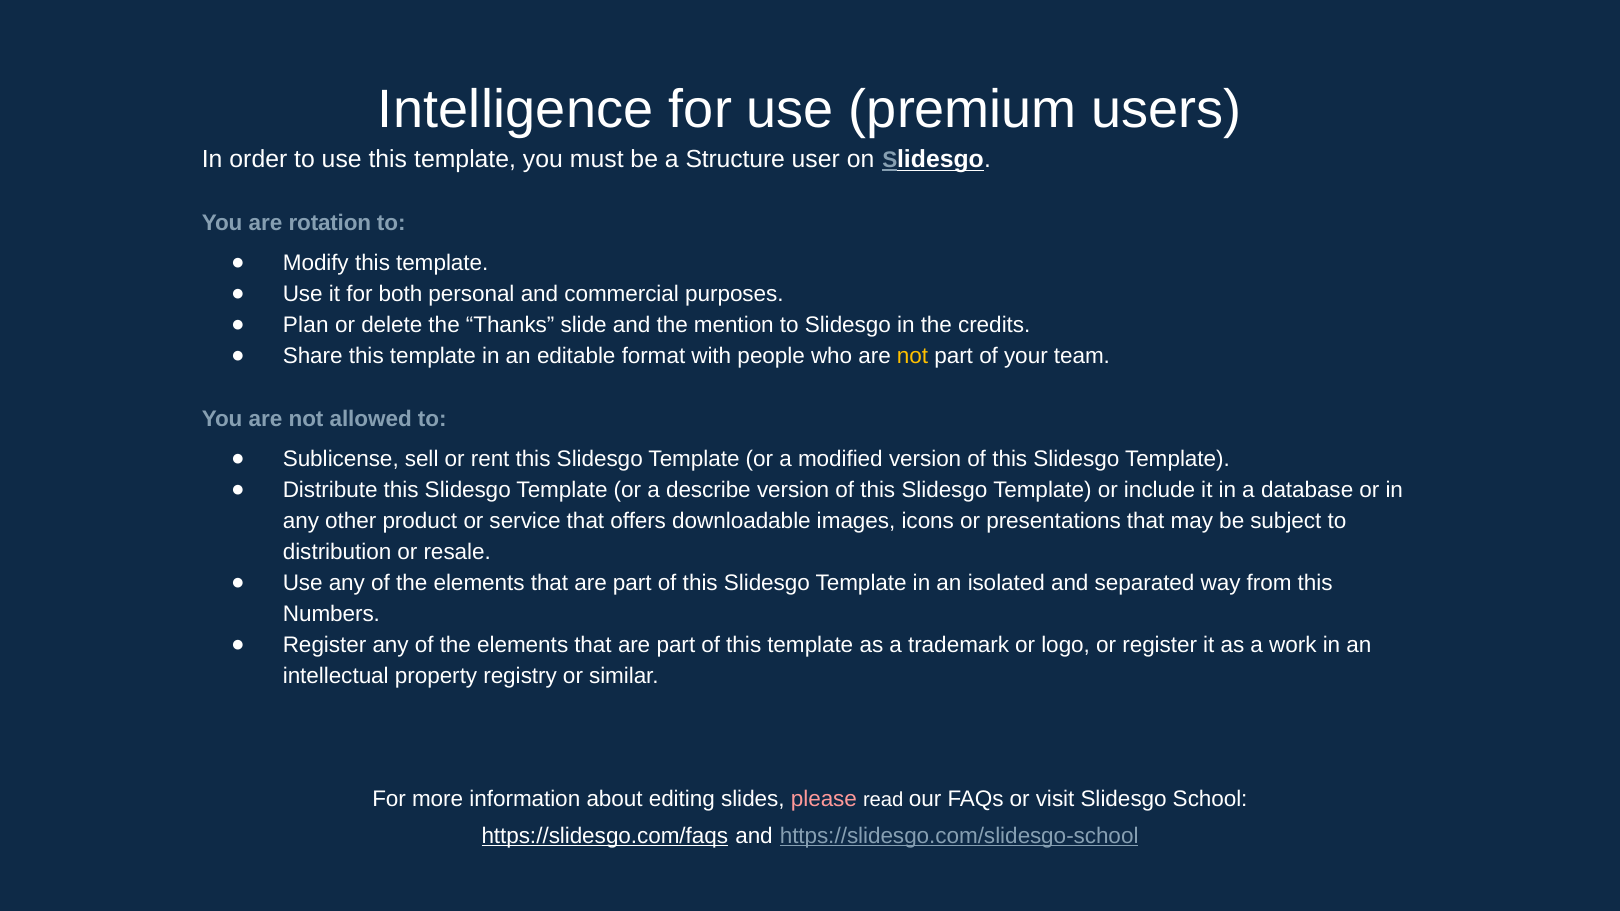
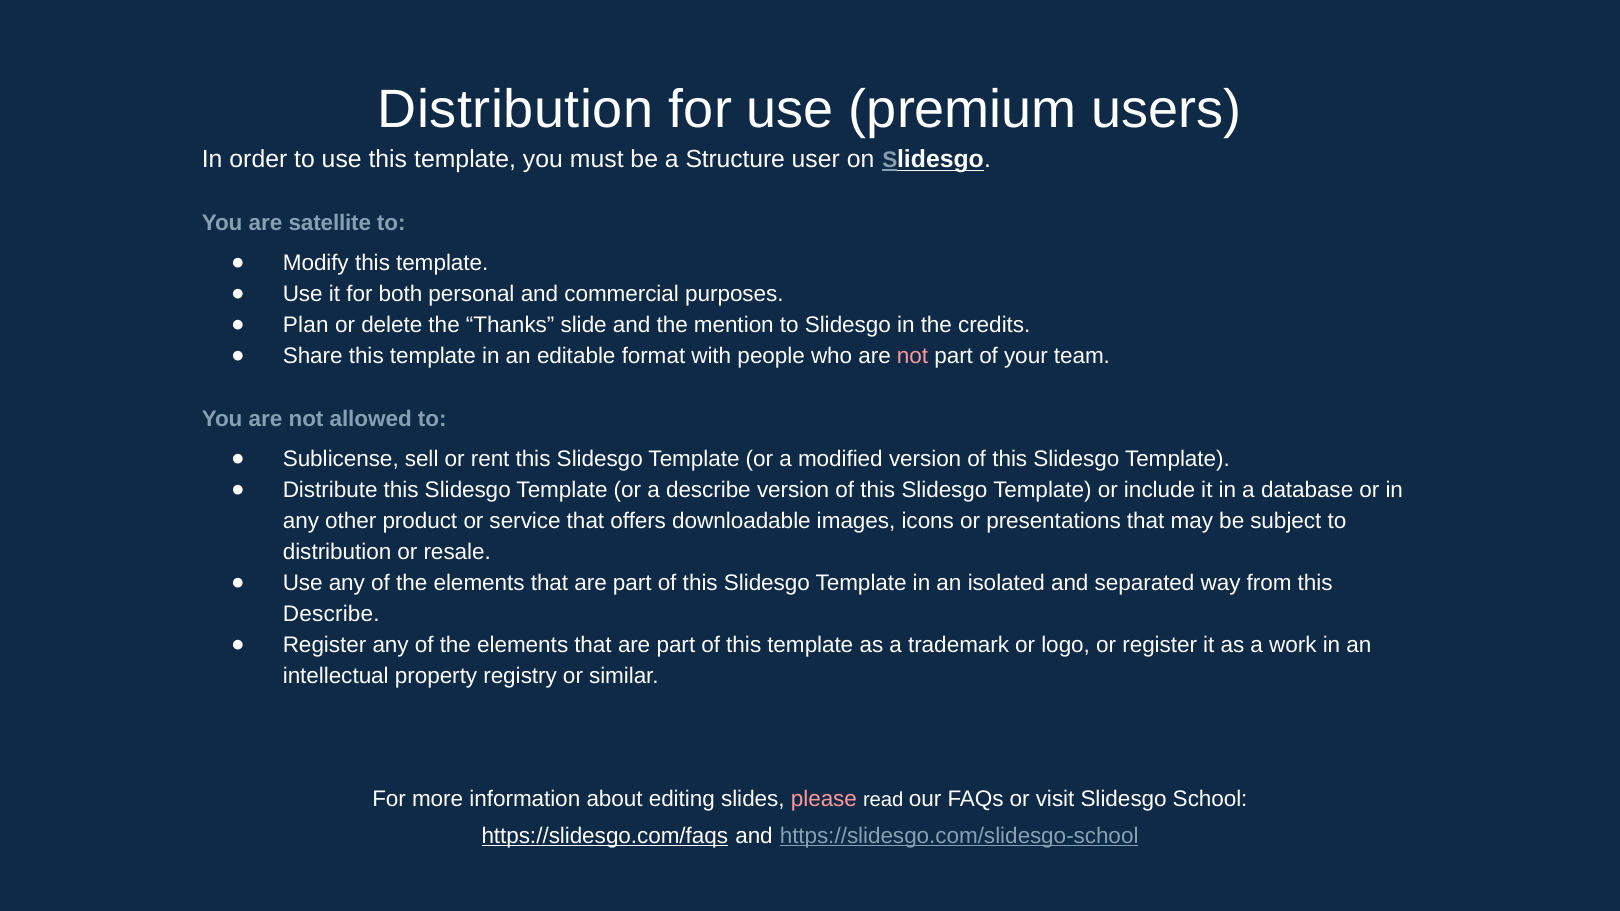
Intelligence at (516, 110): Intelligence -> Distribution
rotation: rotation -> satellite
not at (913, 356) colour: yellow -> pink
Numbers at (331, 614): Numbers -> Describe
